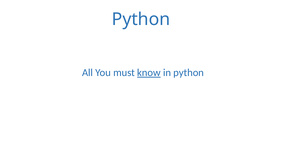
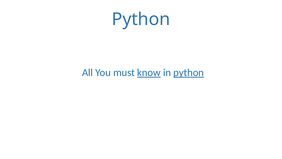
python at (189, 72) underline: none -> present
